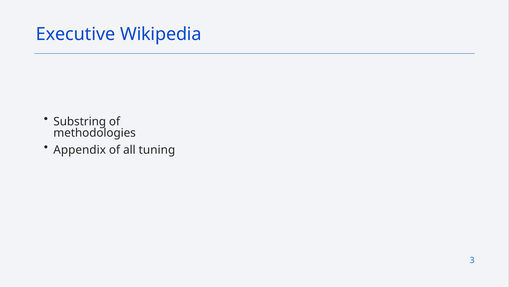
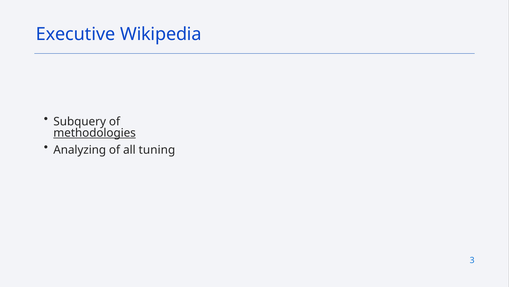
Substring: Substring -> Subquery
methodologies underline: none -> present
Appendix: Appendix -> Analyzing
